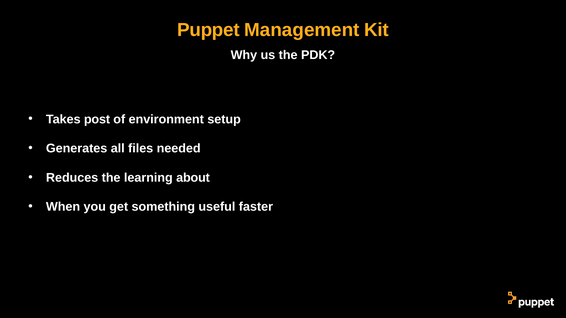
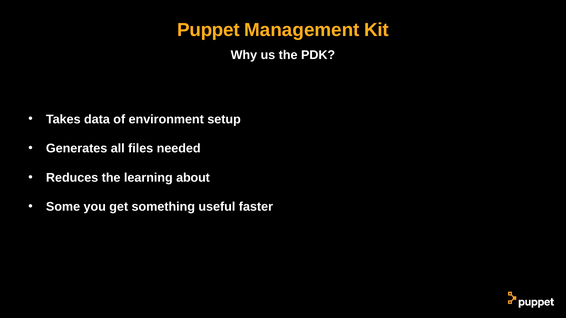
post: post -> data
When: When -> Some
